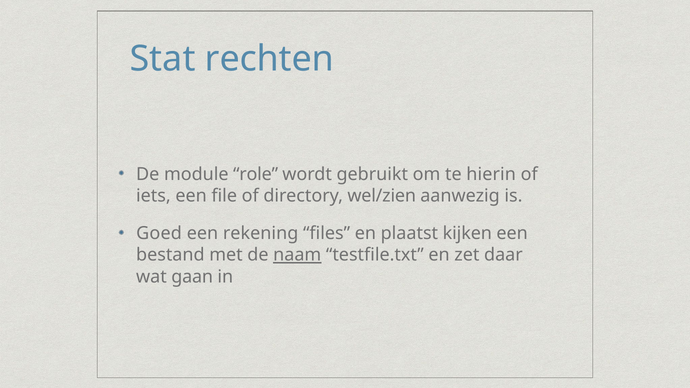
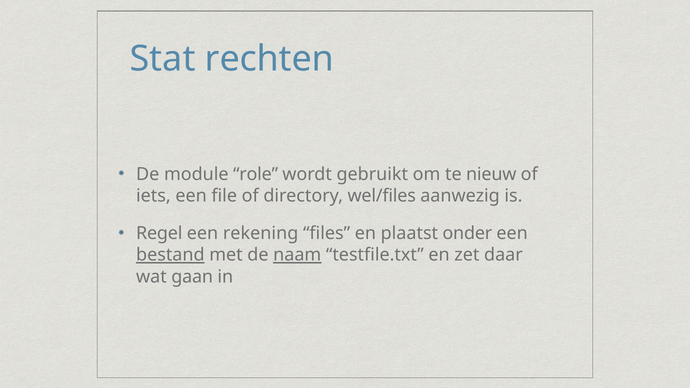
hierin: hierin -> nieuw
wel/zien: wel/zien -> wel/files
Goed: Goed -> Regel
kijken: kijken -> onder
bestand underline: none -> present
